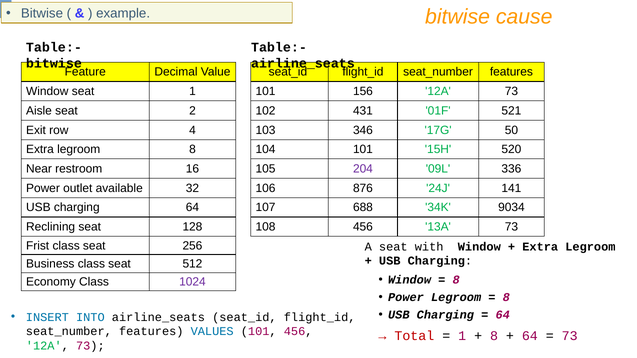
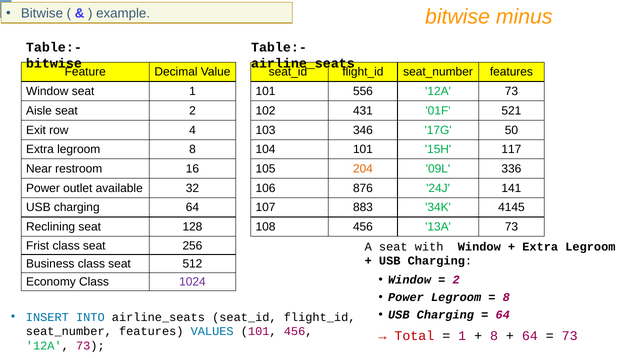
cause: cause -> minus
156: 156 -> 556
520: 520 -> 117
204 colour: purple -> orange
688: 688 -> 883
9034: 9034 -> 4145
8 at (456, 280): 8 -> 2
